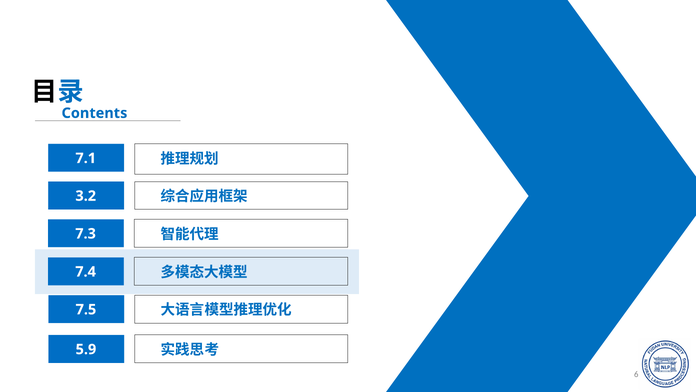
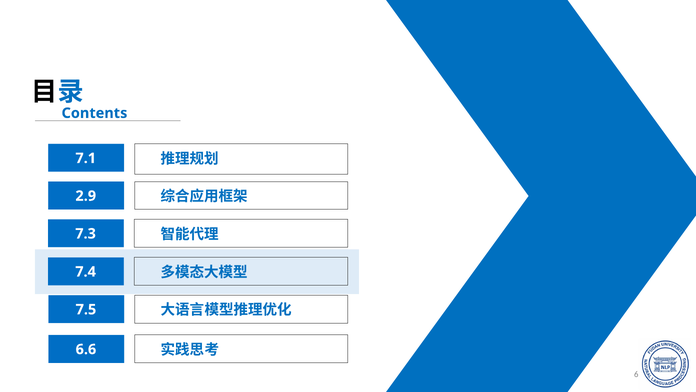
3.2: 3.2 -> 2.9
5.9: 5.9 -> 6.6
